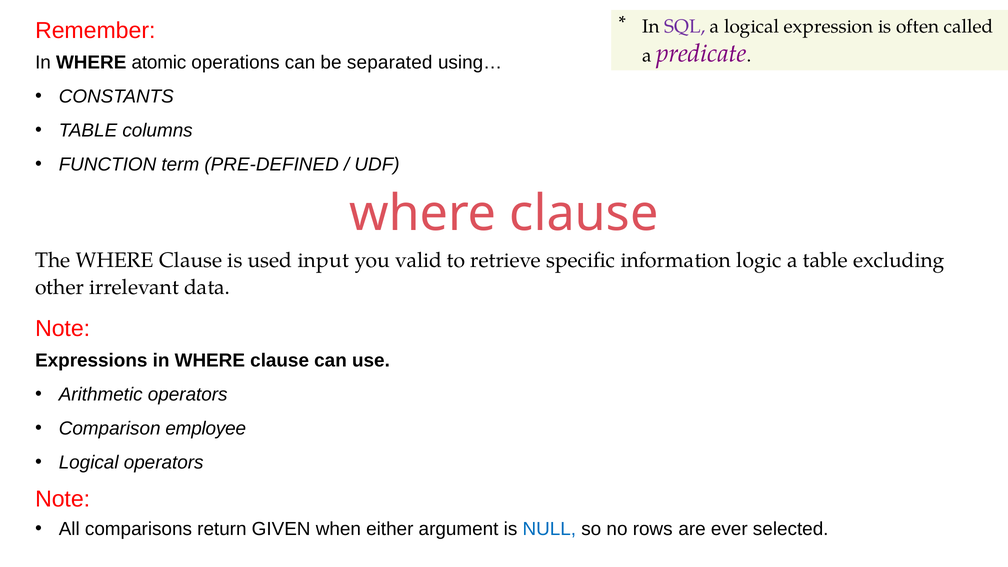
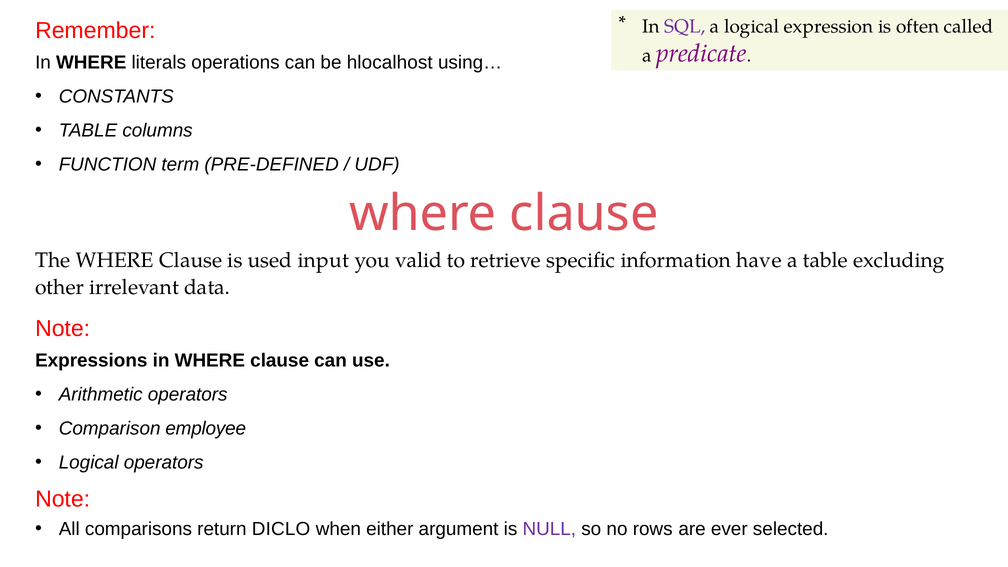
atomic: atomic -> literals
separated: separated -> hlocalhost
logic: logic -> have
GIVEN: GIVEN -> DICLO
NULL colour: blue -> purple
